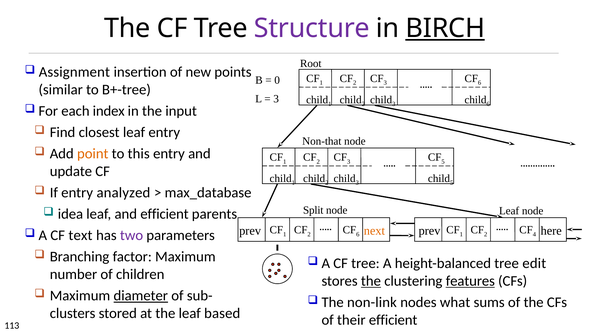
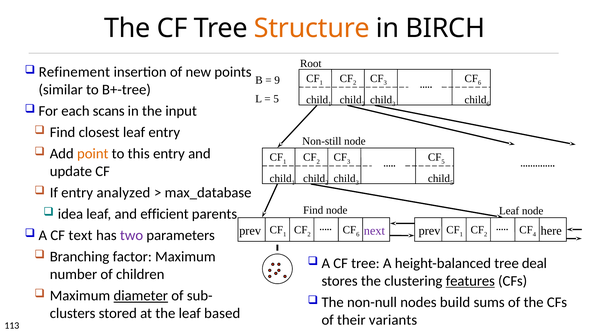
Structure colour: purple -> orange
BIRCH underline: present -> none
Assignment: Assignment -> Refinement
0: 0 -> 9
3 at (276, 99): 3 -> 5
index: index -> scans
Non-that: Non-that -> Non-still
Split at (313, 210): Split -> Find
next colour: orange -> purple
edit: edit -> deal
the at (371, 281) underline: present -> none
non-link: non-link -> non-null
what: what -> build
their efficient: efficient -> variants
